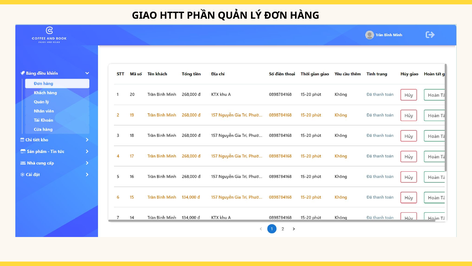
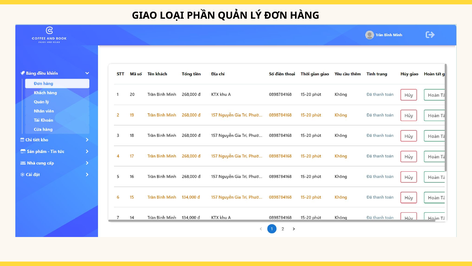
HTTT: HTTT -> LOẠI
